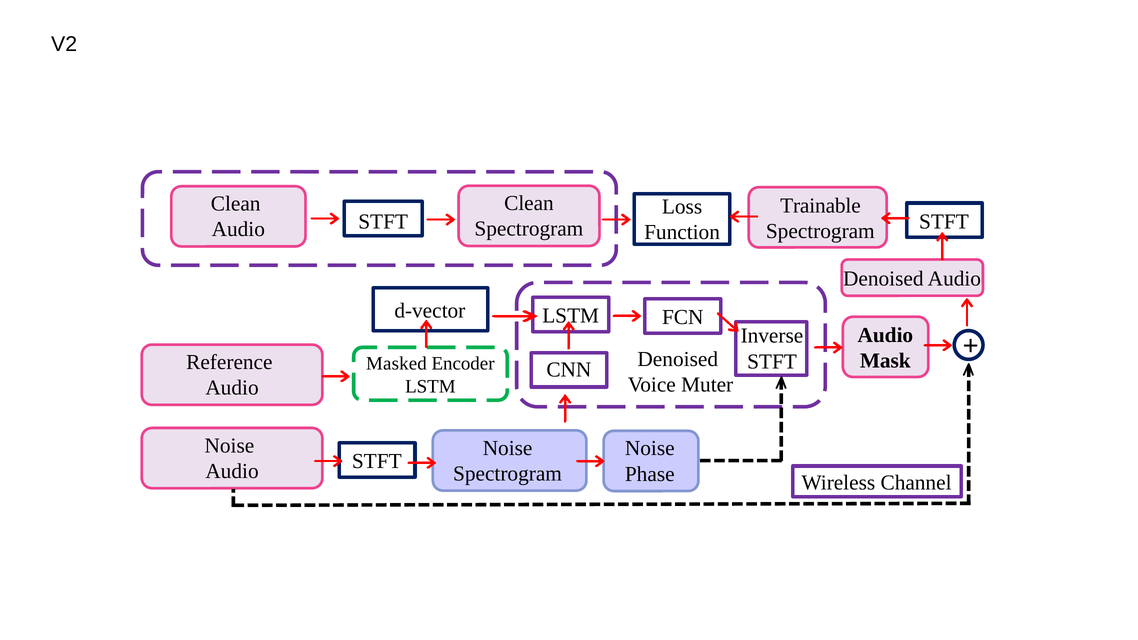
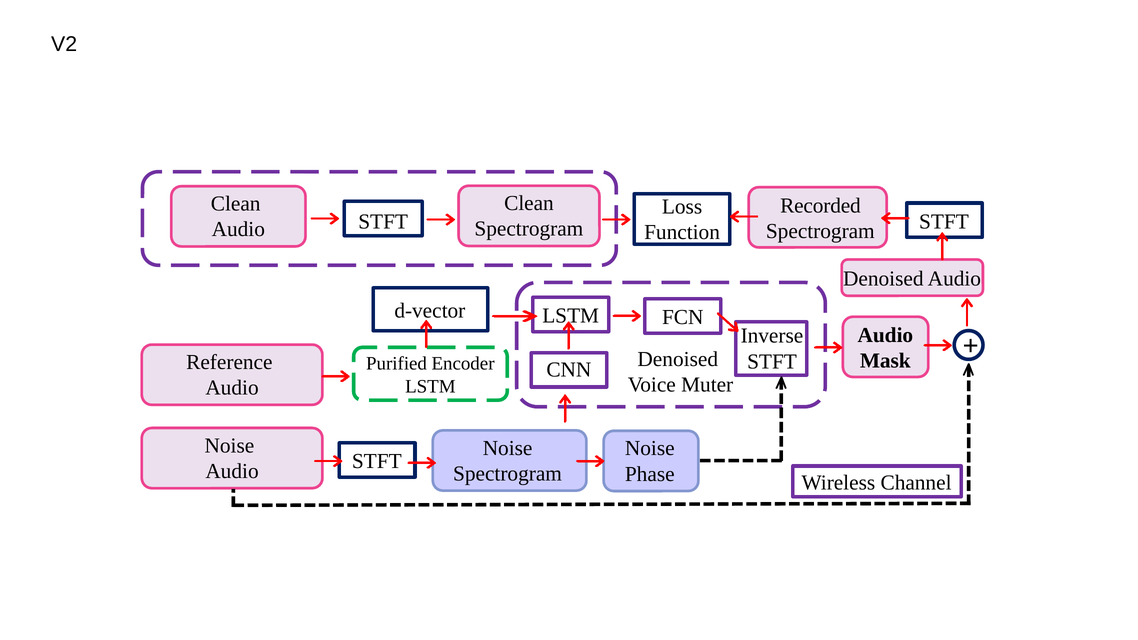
Trainable: Trainable -> Recorded
Masked: Masked -> Purified
